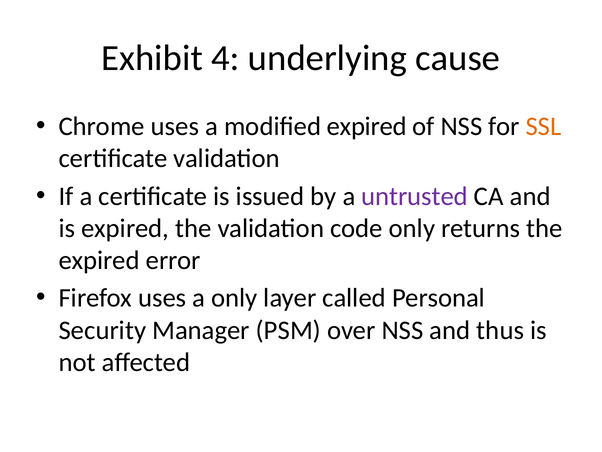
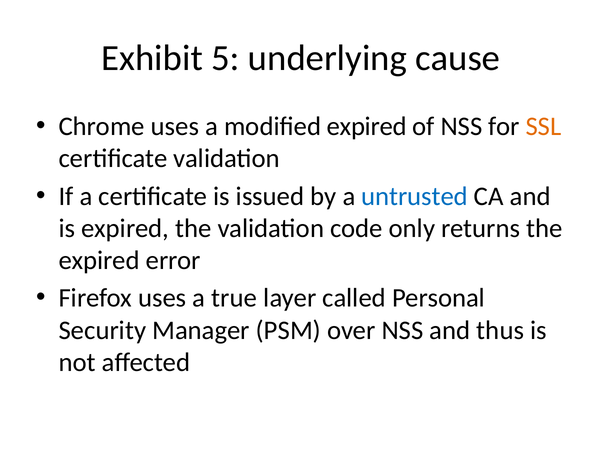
4: 4 -> 5
untrusted colour: purple -> blue
a only: only -> true
